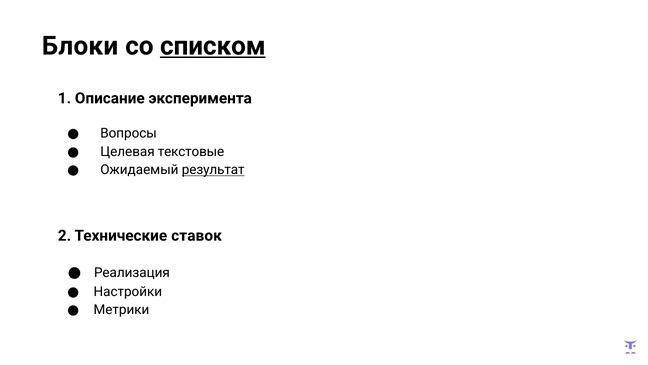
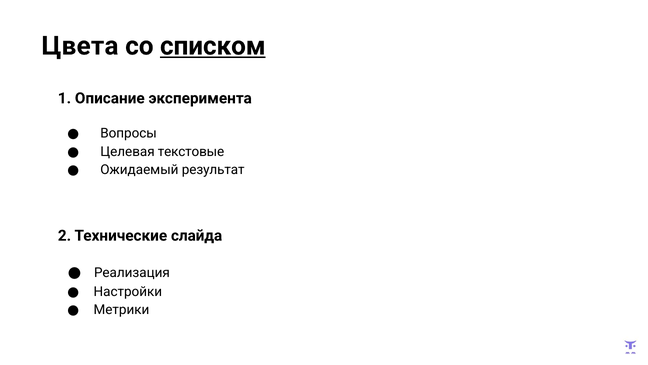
Блоки: Блоки -> Цвета
результат underline: present -> none
ставок: ставок -> слайда
